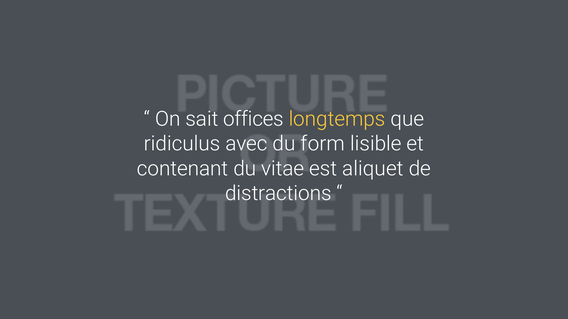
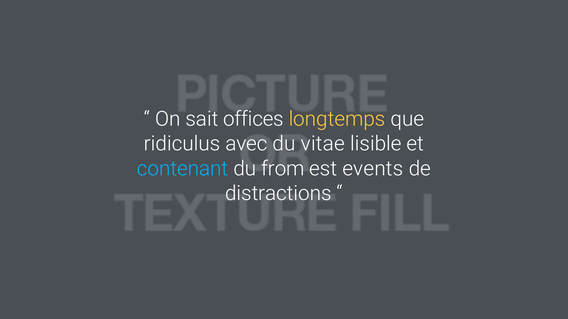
form: form -> vitae
contenant colour: white -> light blue
vitae: vitae -> from
aliquet: aliquet -> events
